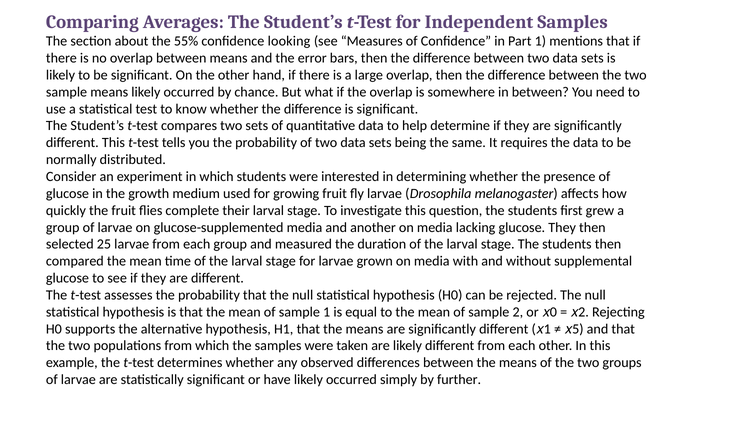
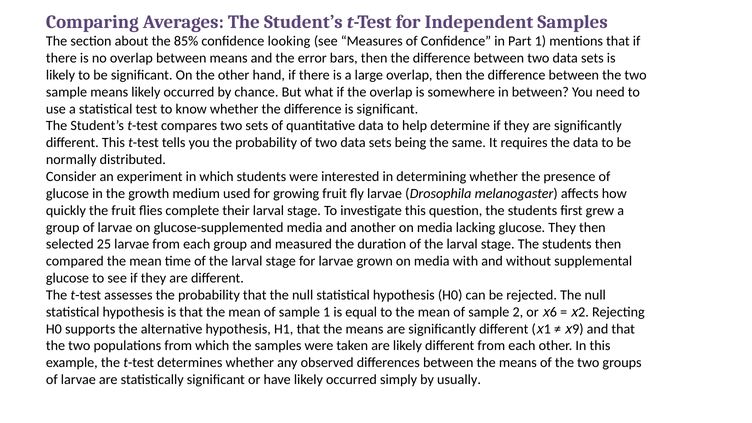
55%: 55% -> 85%
0: 0 -> 6
5: 5 -> 9
further: further -> usually
